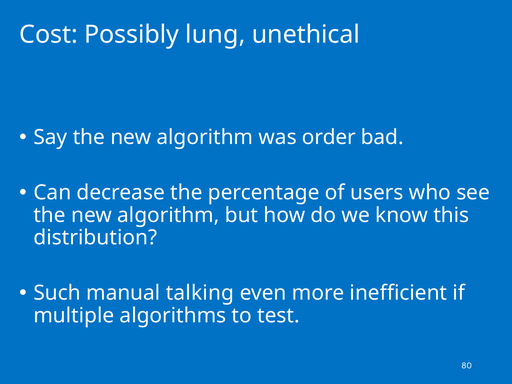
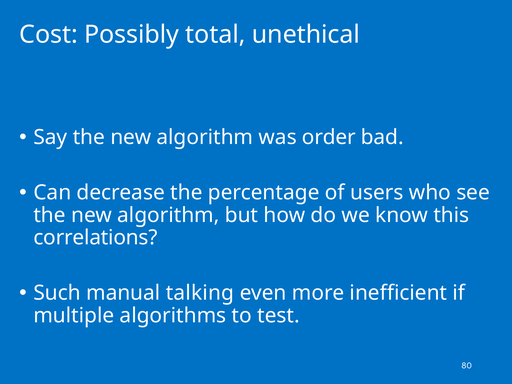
lung: lung -> total
distribution: distribution -> correlations
